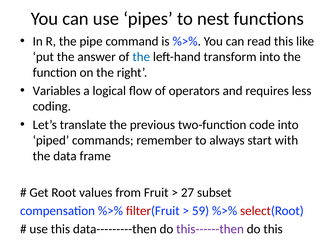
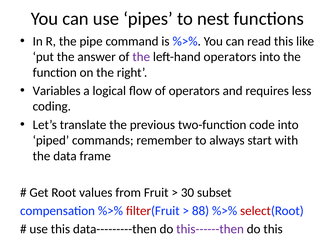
the at (141, 57) colour: blue -> purple
left-hand transform: transform -> operators
27: 27 -> 30
59: 59 -> 88
